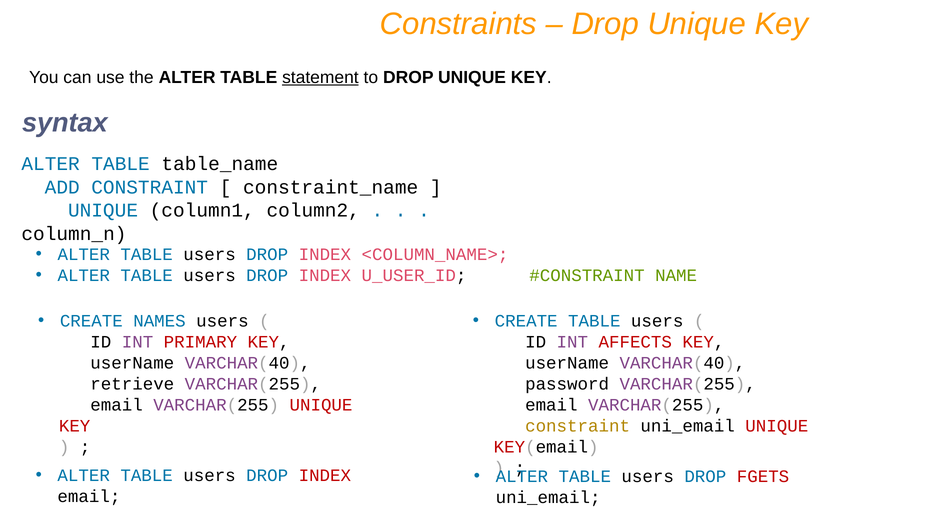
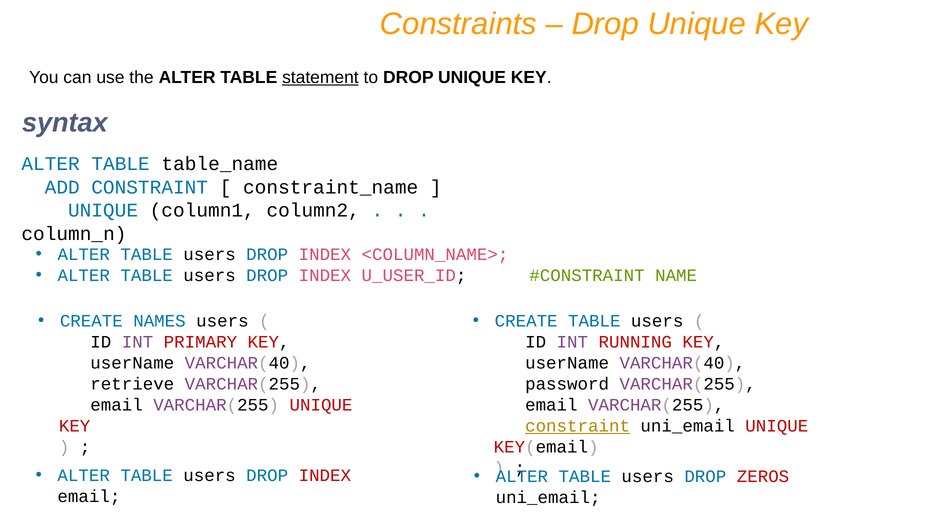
AFFECTS: AFFECTS -> RUNNING
constraint at (578, 426) underline: none -> present
FGETS: FGETS -> ZEROS
